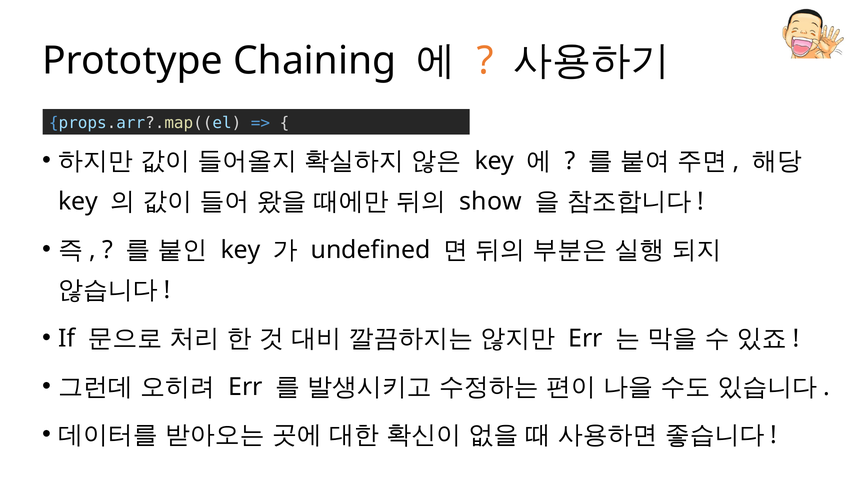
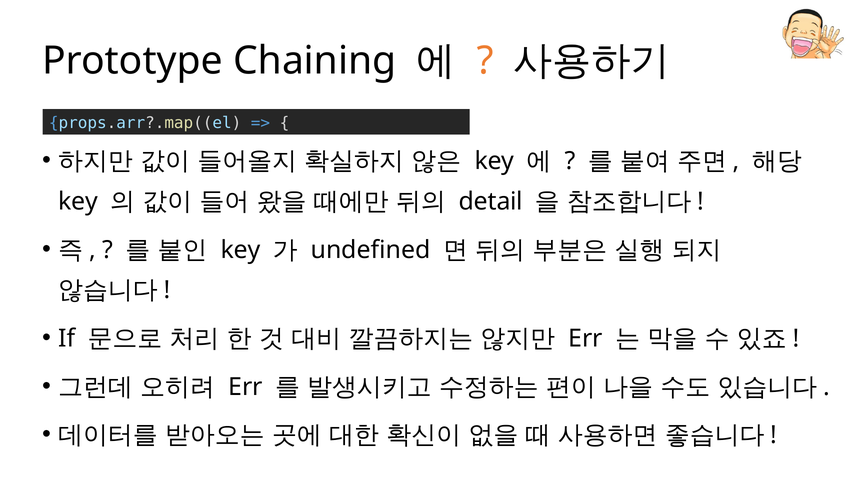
show: show -> detail
